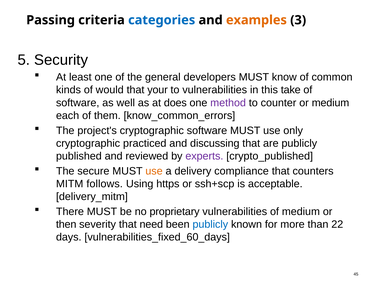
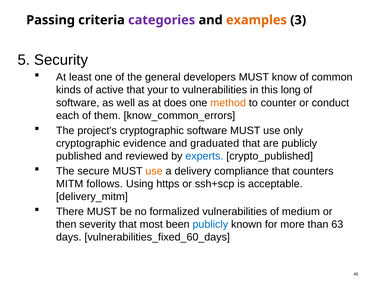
categories colour: blue -> purple
would: would -> active
take: take -> long
method colour: purple -> orange
or medium: medium -> conduct
practiced: practiced -> evidence
discussing: discussing -> graduated
experts colour: purple -> blue
proprietary: proprietary -> formalized
need: need -> most
22: 22 -> 63
